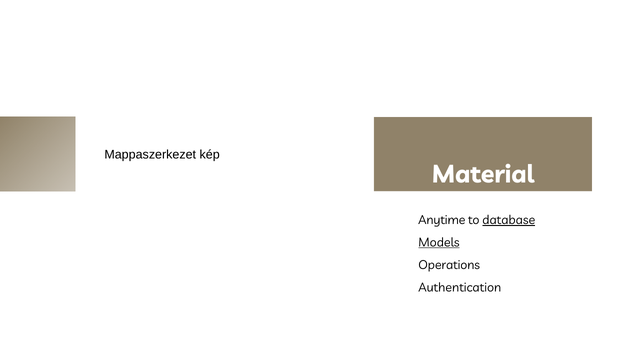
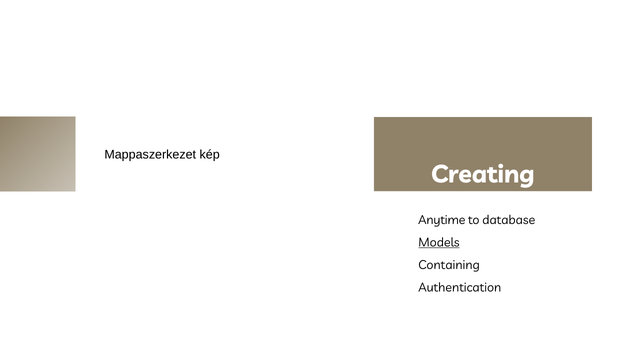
Material: Material -> Creating
database underline: present -> none
Operations: Operations -> Containing
